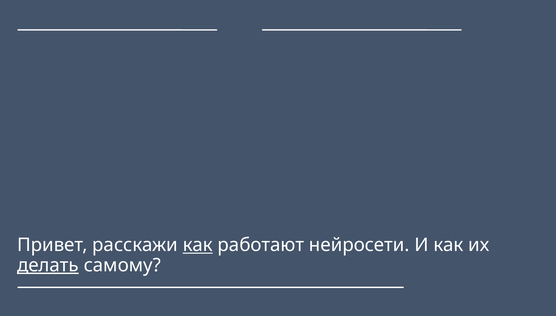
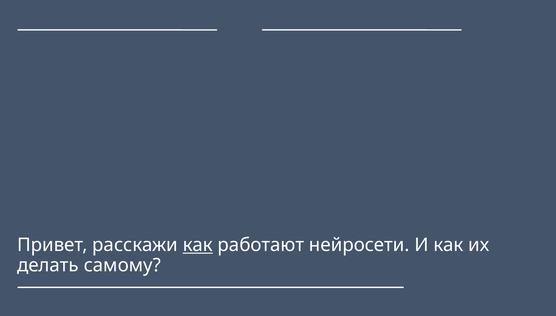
делать underline: present -> none
